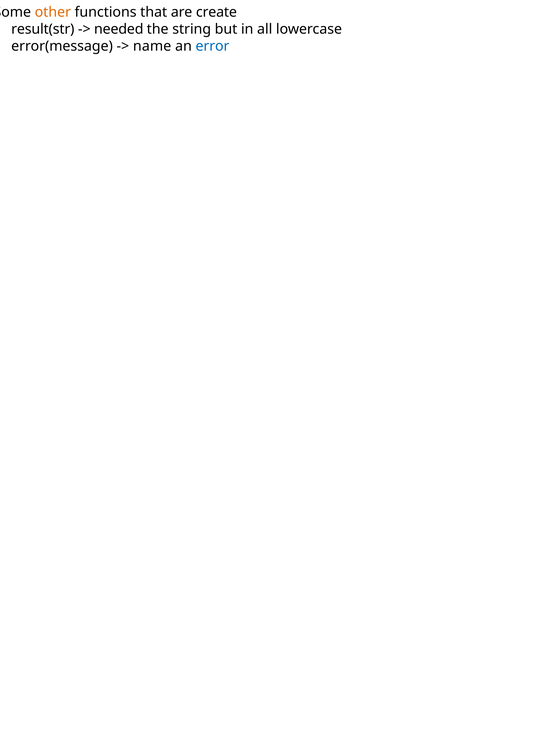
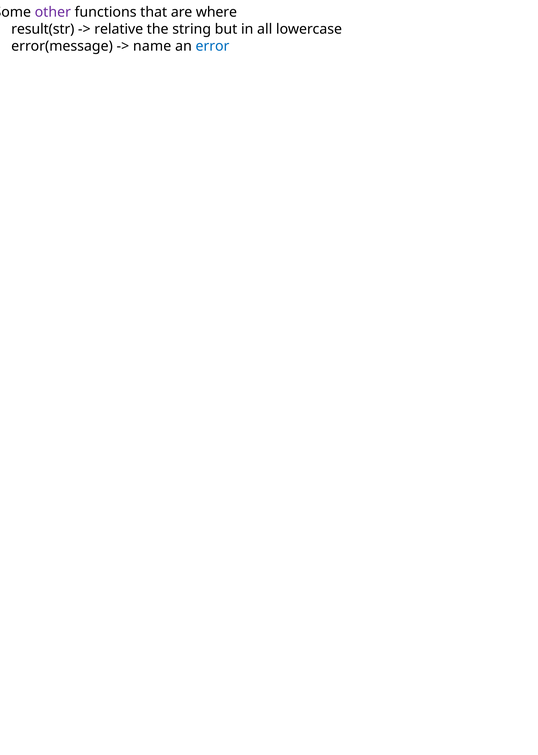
other colour: orange -> purple
create: create -> where
needed: needed -> relative
